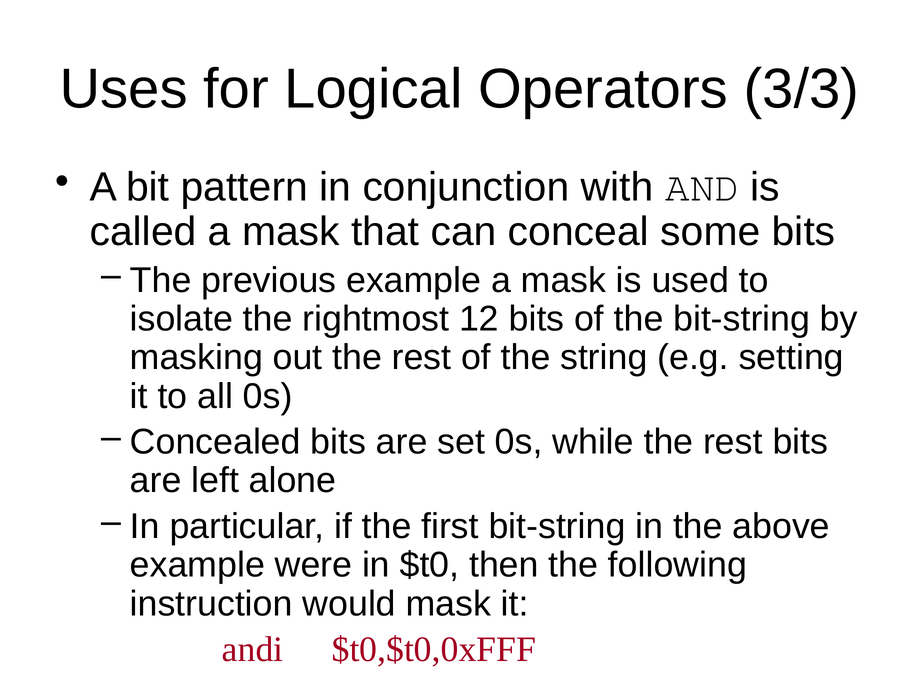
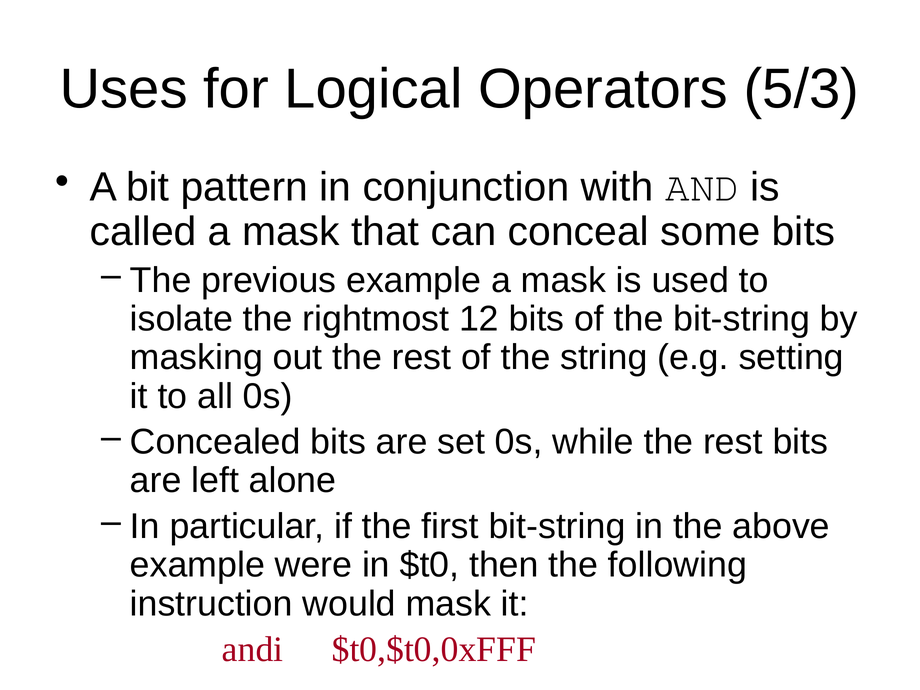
3/3: 3/3 -> 5/3
